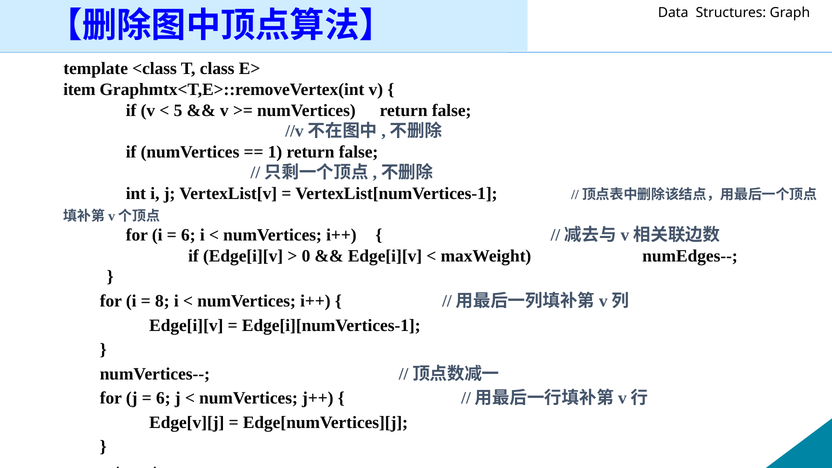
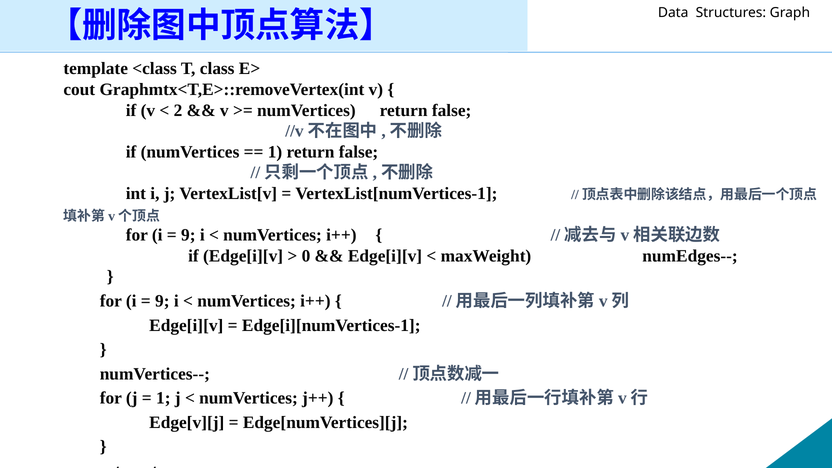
item: item -> cout
5: 5 -> 2
6 at (188, 235): 6 -> 9
8 at (162, 301): 8 -> 9
6 at (163, 398): 6 -> 1
